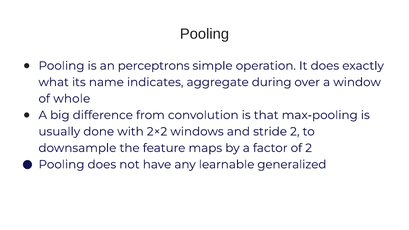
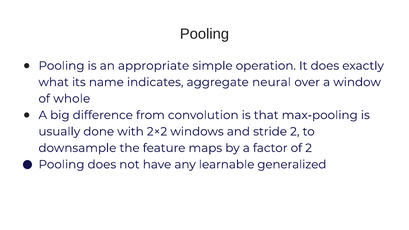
perceptrons: perceptrons -> appropriate
during: during -> neural
